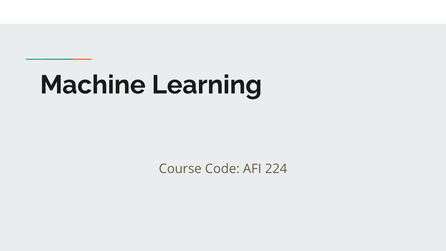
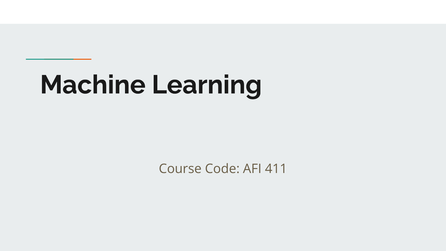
224: 224 -> 411
